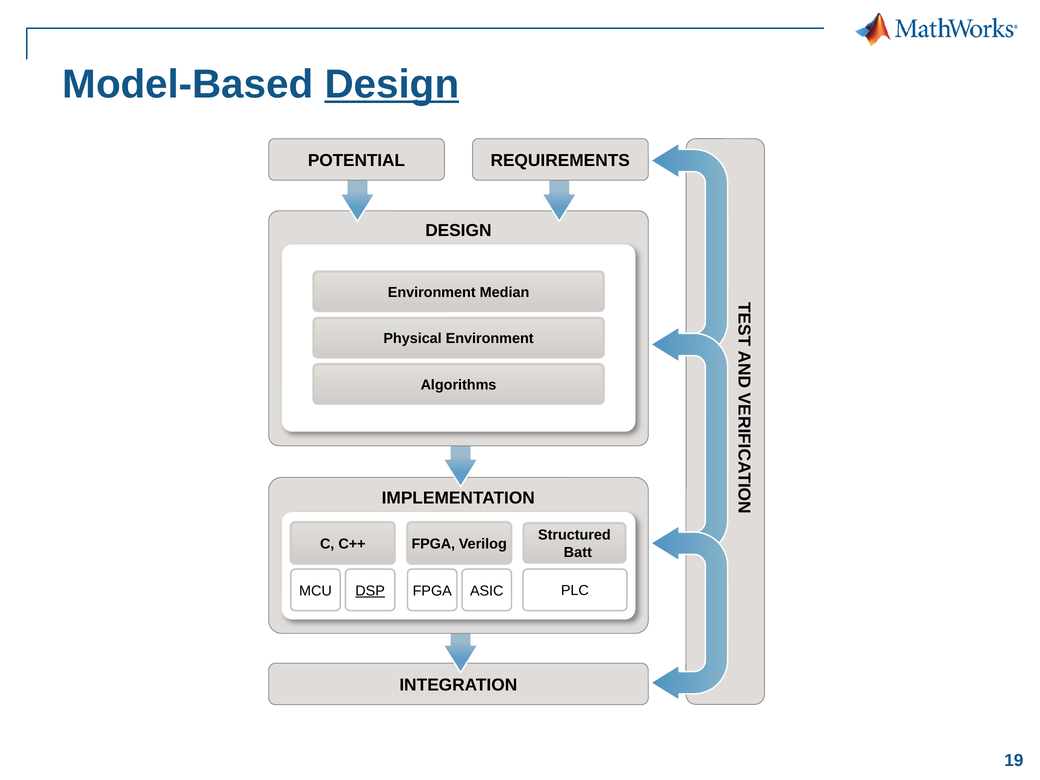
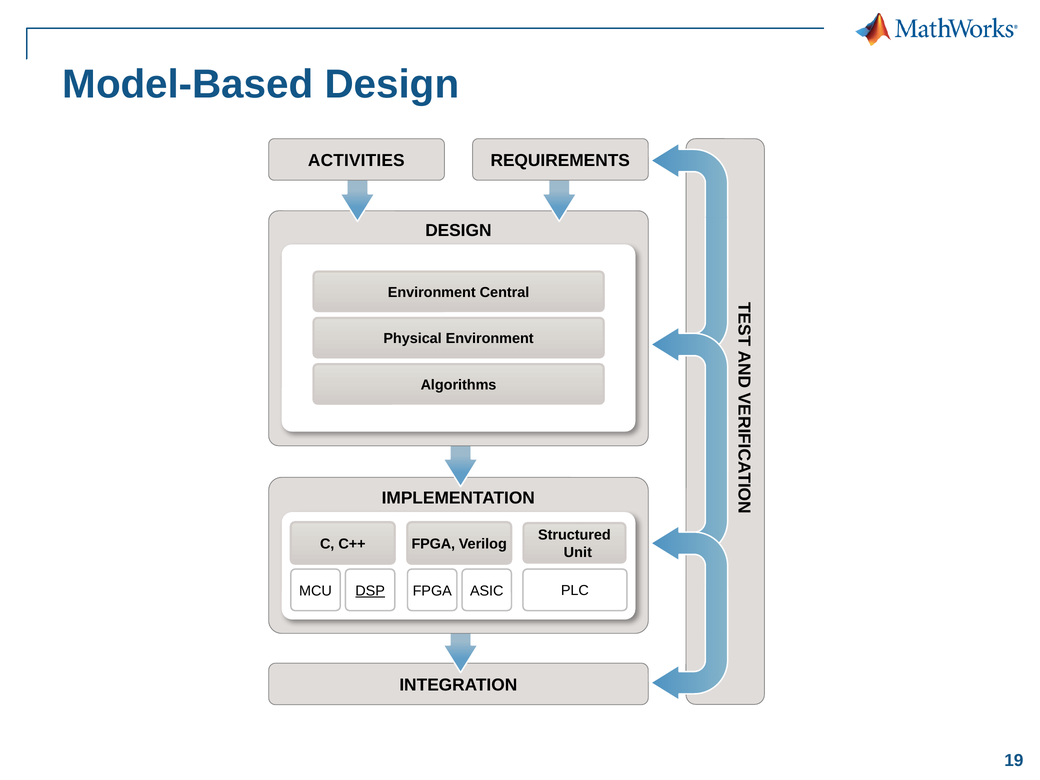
Design at (392, 84) underline: present -> none
POTENTIAL: POTENTIAL -> ACTIVITIES
Median: Median -> Central
Batt: Batt -> Unit
